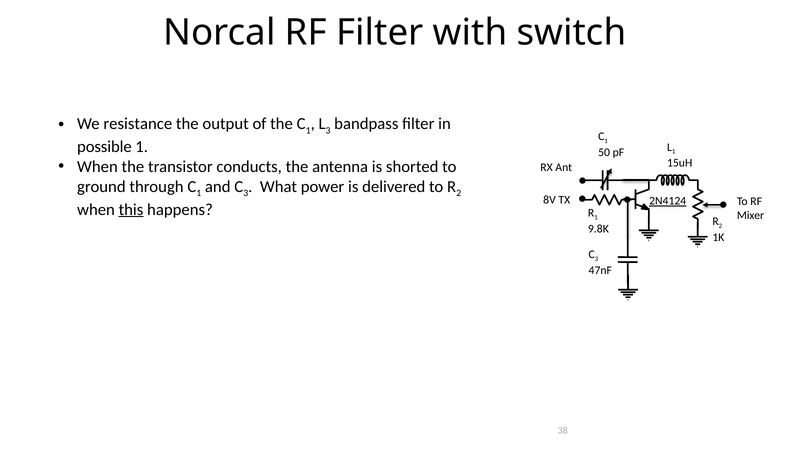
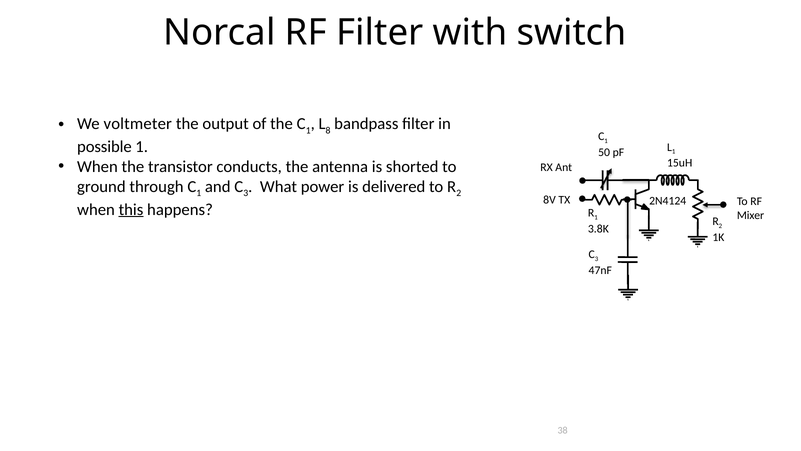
resistance: resistance -> voltmeter
3 at (328, 130): 3 -> 8
2N4124 underline: present -> none
9.8K: 9.8K -> 3.8K
